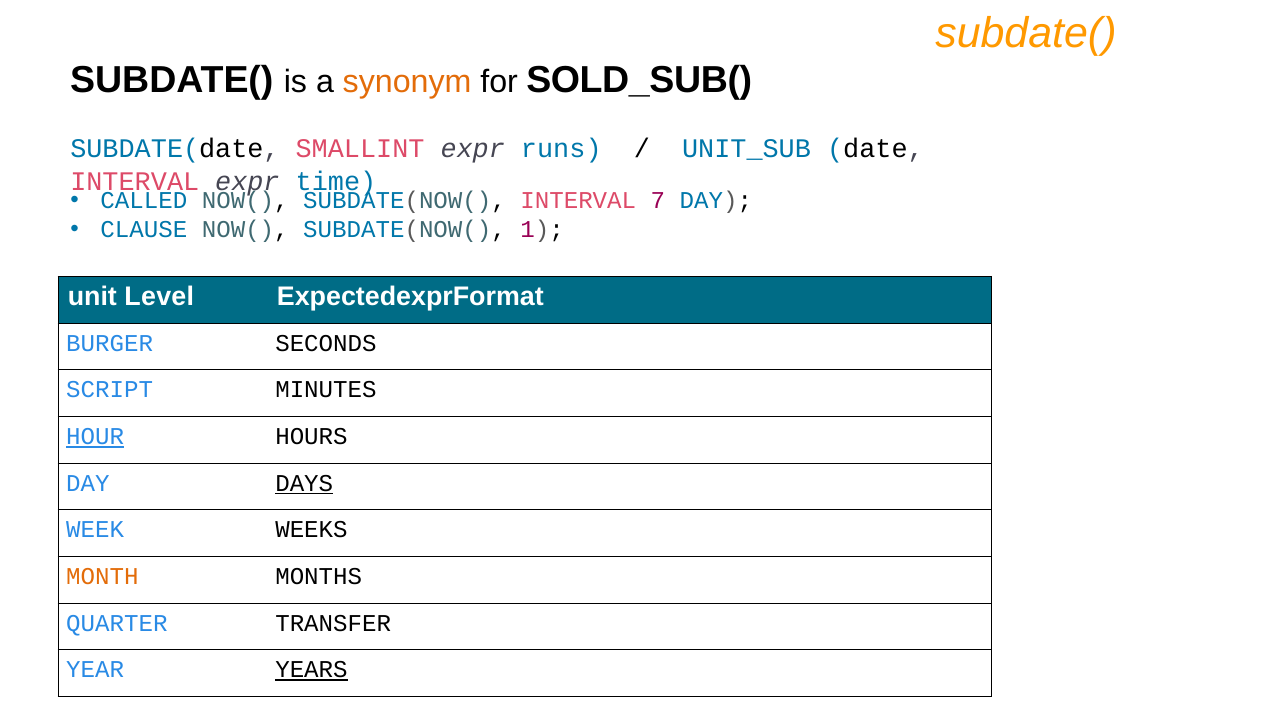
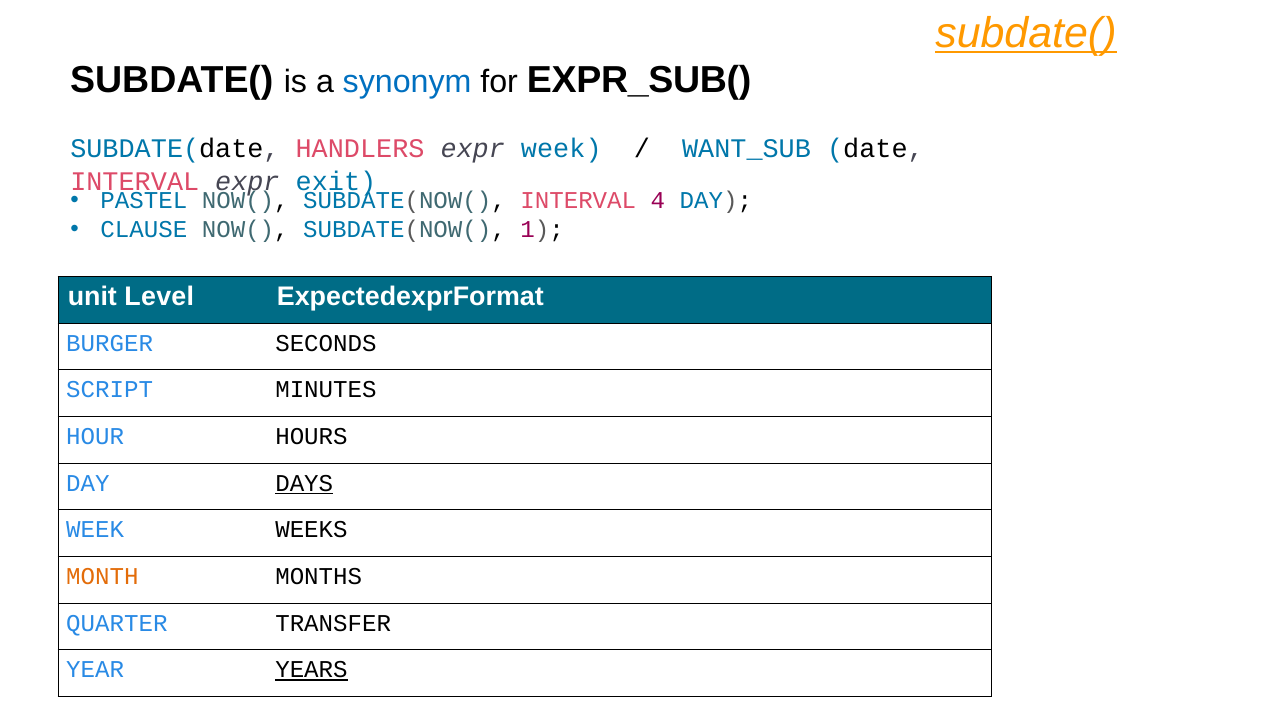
subdate( at (1026, 33) underline: none -> present
synonym colour: orange -> blue
SOLD_SUB(: SOLD_SUB( -> EXPR_SUB(
SMALLINT: SMALLINT -> HANDLERS
expr runs: runs -> week
UNIT_SUB: UNIT_SUB -> WANT_SUB
time: time -> exit
CALLED: CALLED -> PASTEL
7: 7 -> 4
HOUR underline: present -> none
